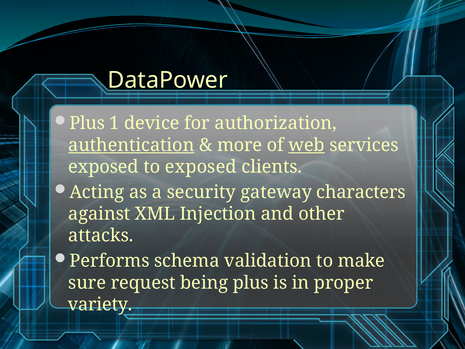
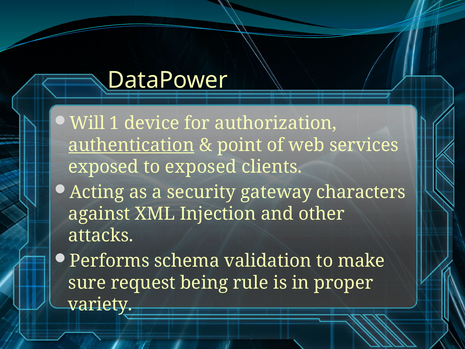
Plus at (87, 123): Plus -> Will
more: more -> point
web underline: present -> none
being plus: plus -> rule
